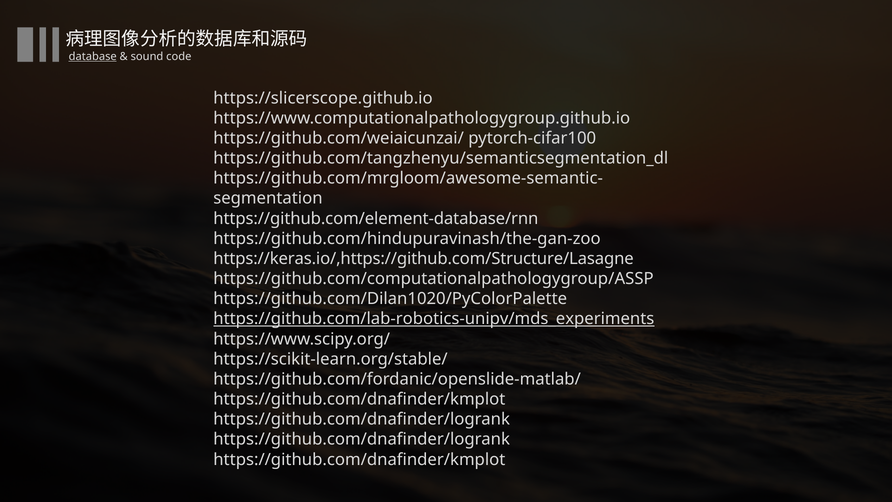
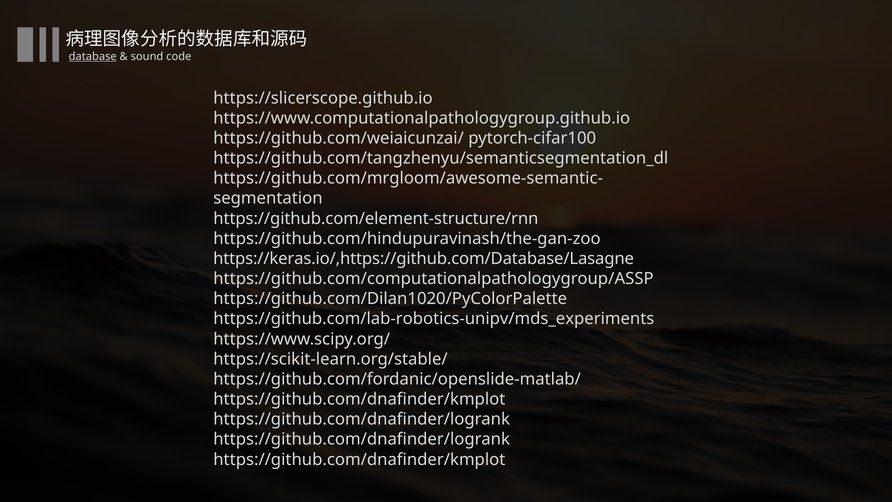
https://github.com/element-database/rnn: https://github.com/element-database/rnn -> https://github.com/element-structure/rnn
https://keras.io/,https://github.com/Structure/Lasagne: https://keras.io/,https://github.com/Structure/Lasagne -> https://keras.io/,https://github.com/Database/Lasagne
https://github.com/lab-robotics-unipv/mds_experiments underline: present -> none
